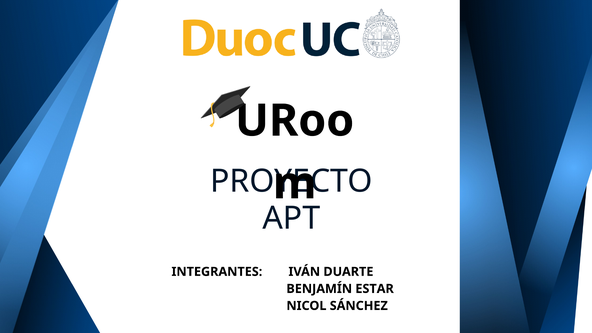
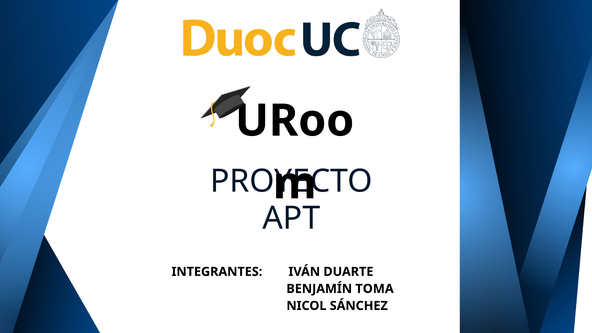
ESTAR: ESTAR -> TOMA
